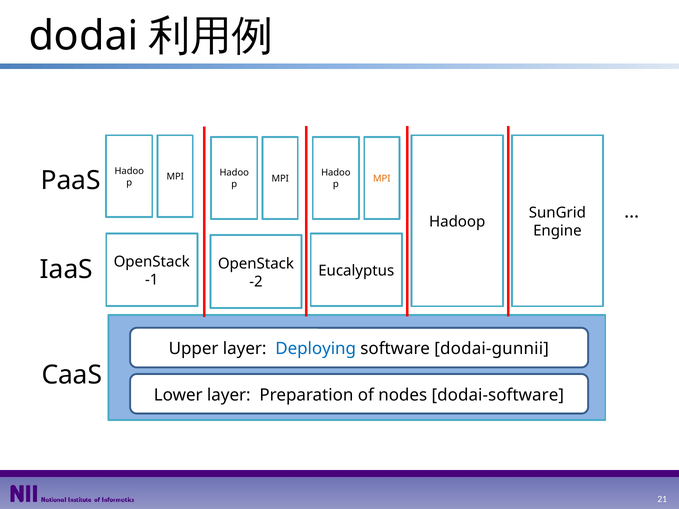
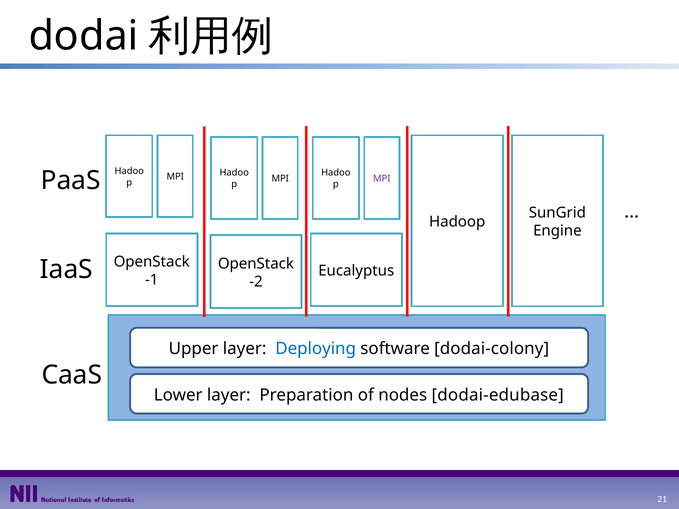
MPI at (382, 179) colour: orange -> purple
dodai-gunnii: dodai-gunnii -> dodai-colony
dodai-software: dodai-software -> dodai-edubase
